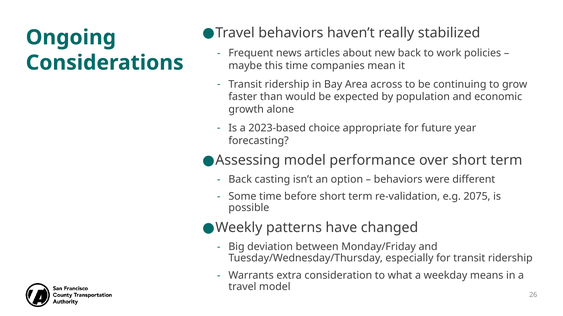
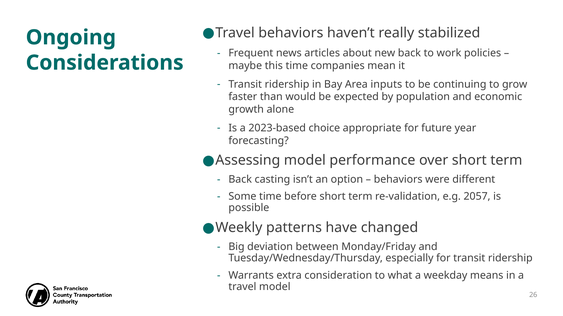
across: across -> inputs
2075: 2075 -> 2057
